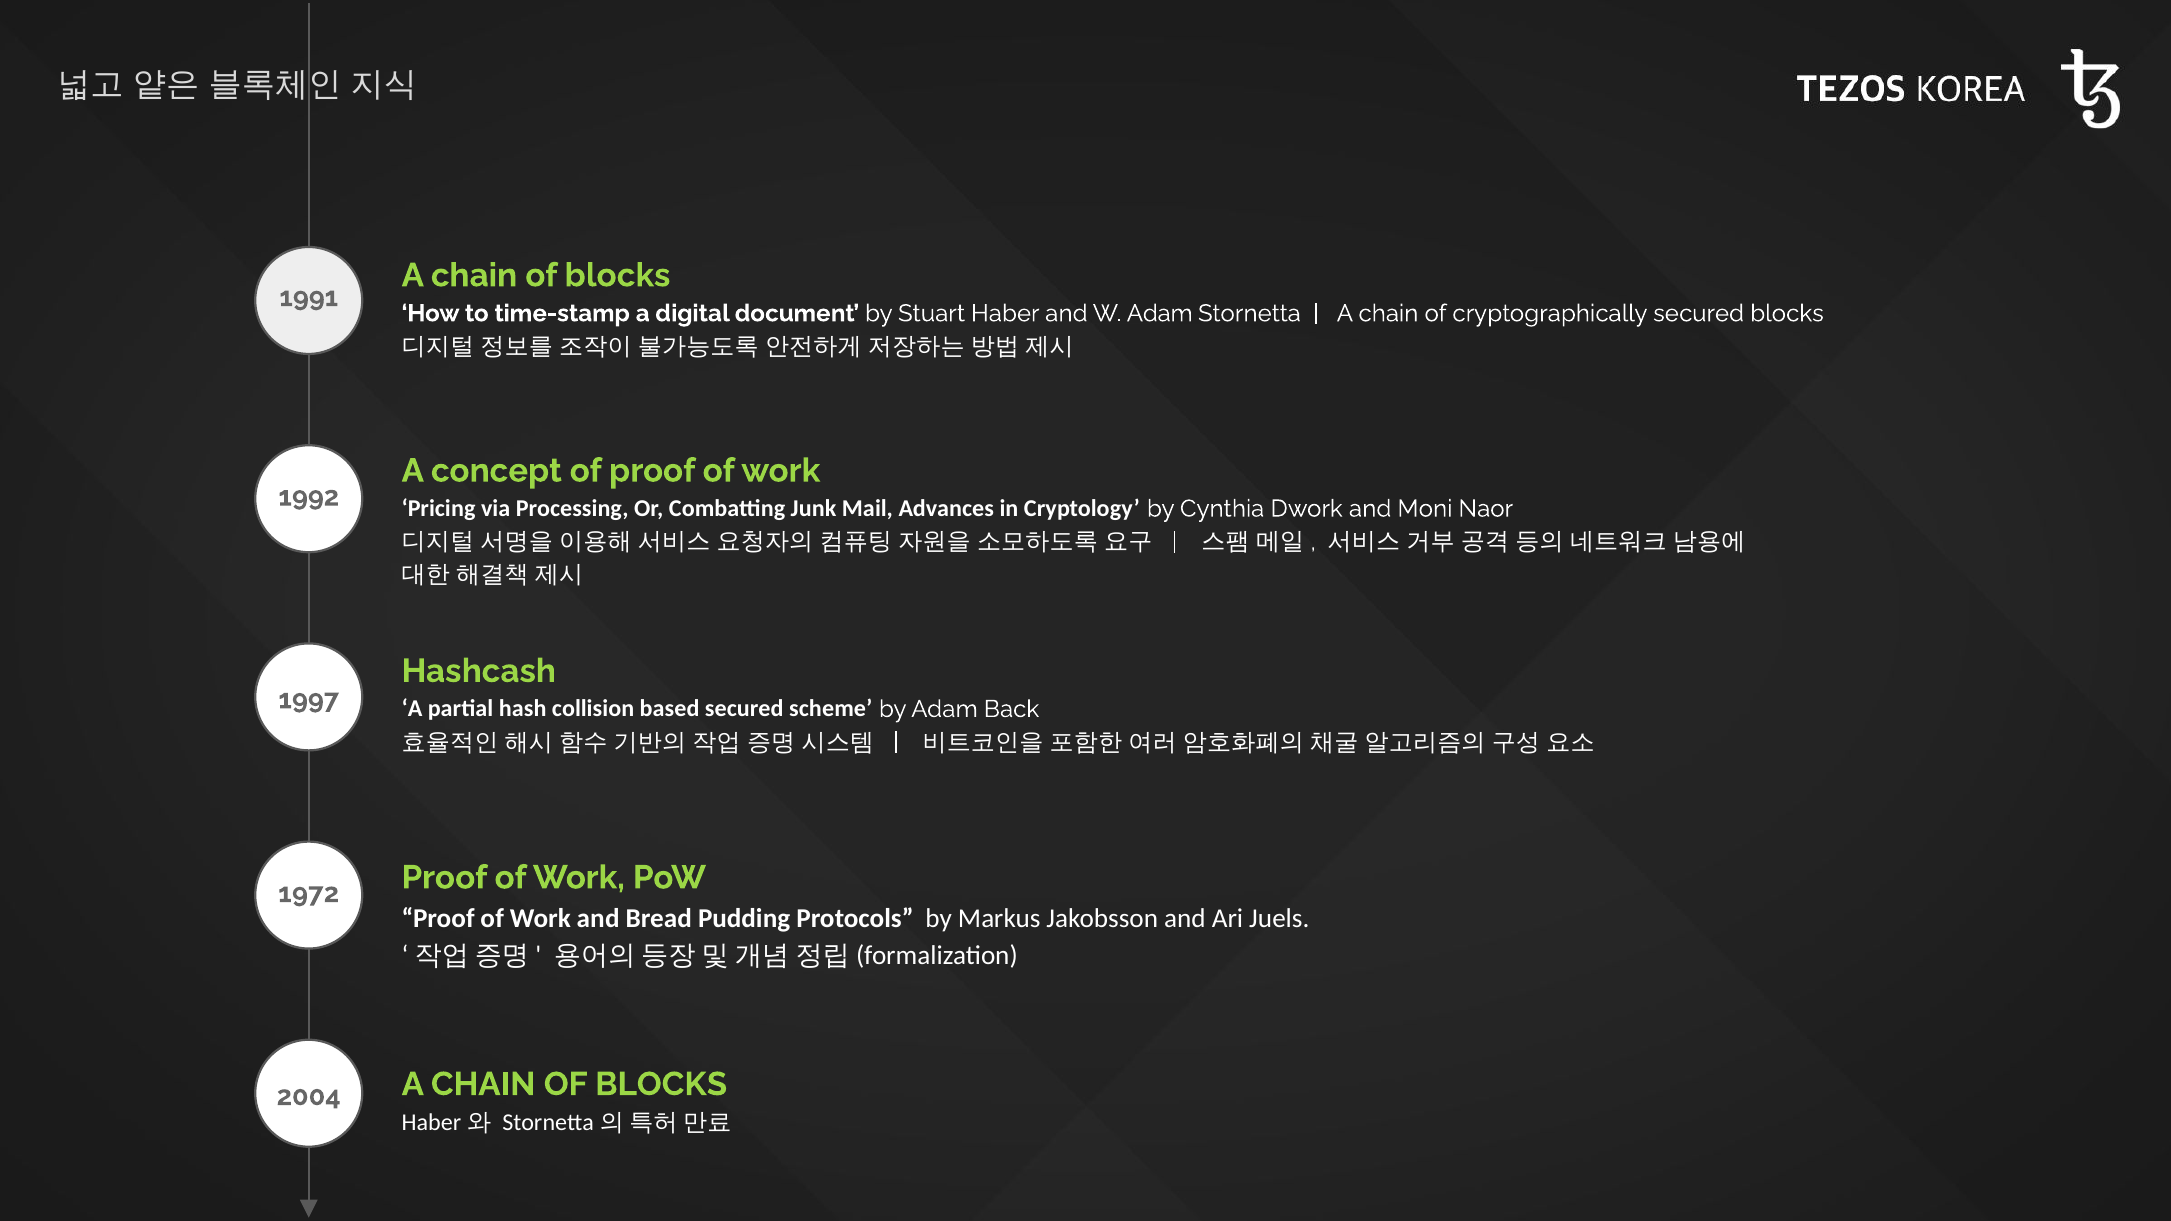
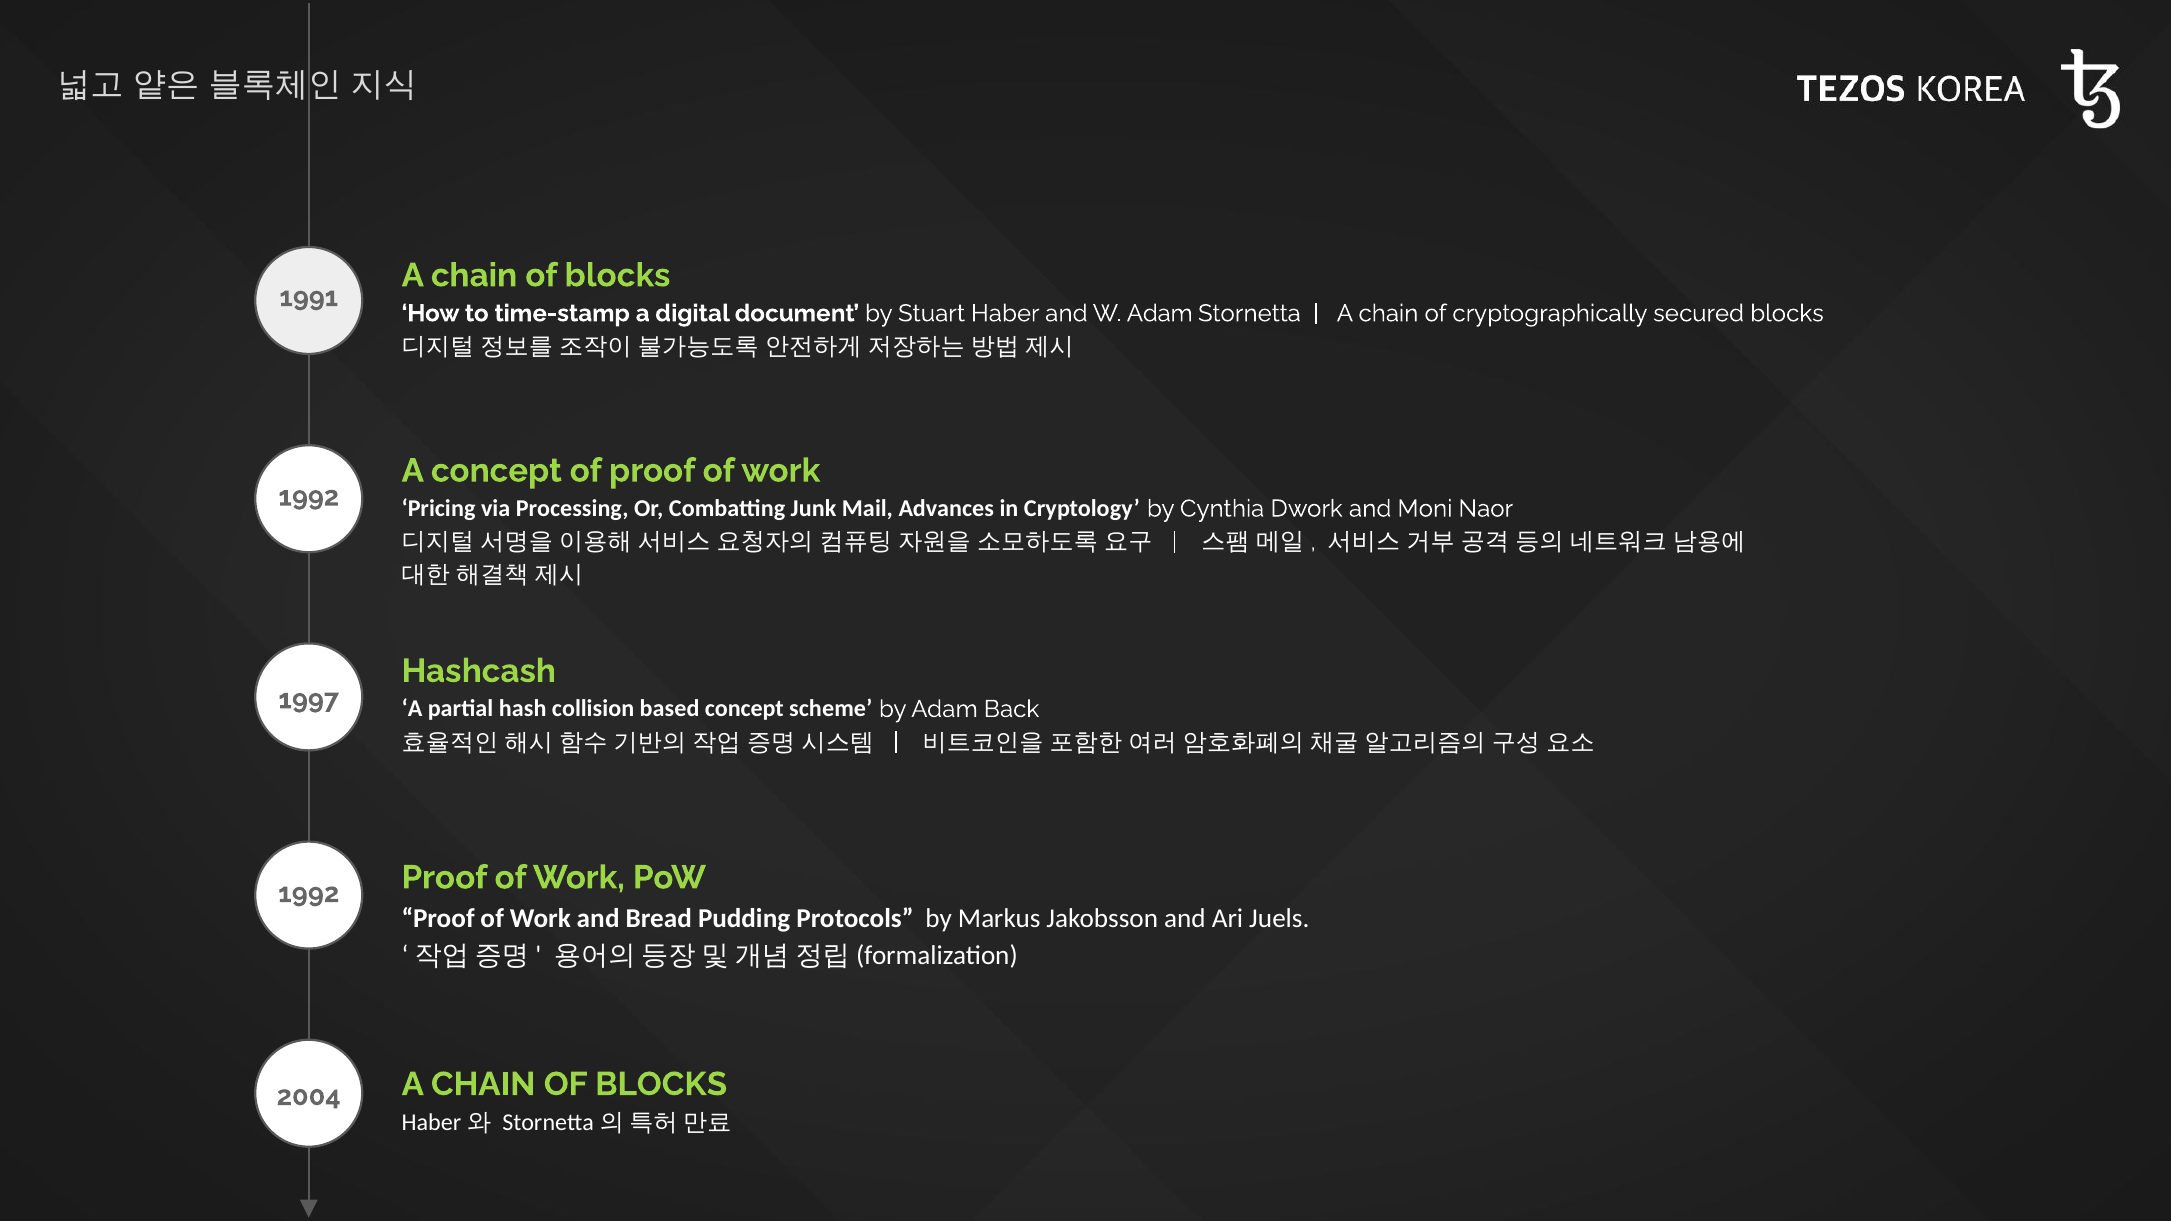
based secured: secured -> concept
1972 at (309, 893): 1972 -> 1992
